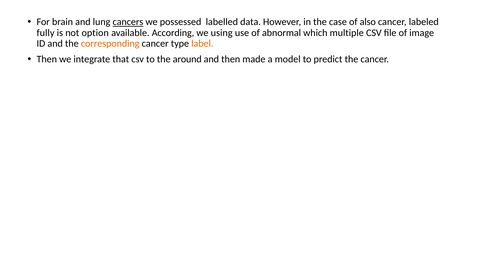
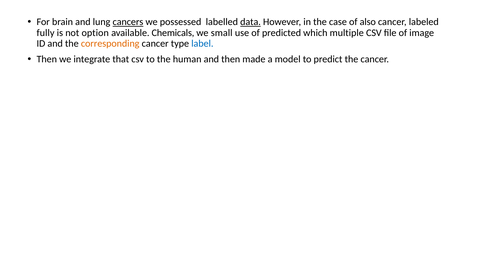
data underline: none -> present
According: According -> Chemicals
using: using -> small
abnormal: abnormal -> predicted
label colour: orange -> blue
around: around -> human
